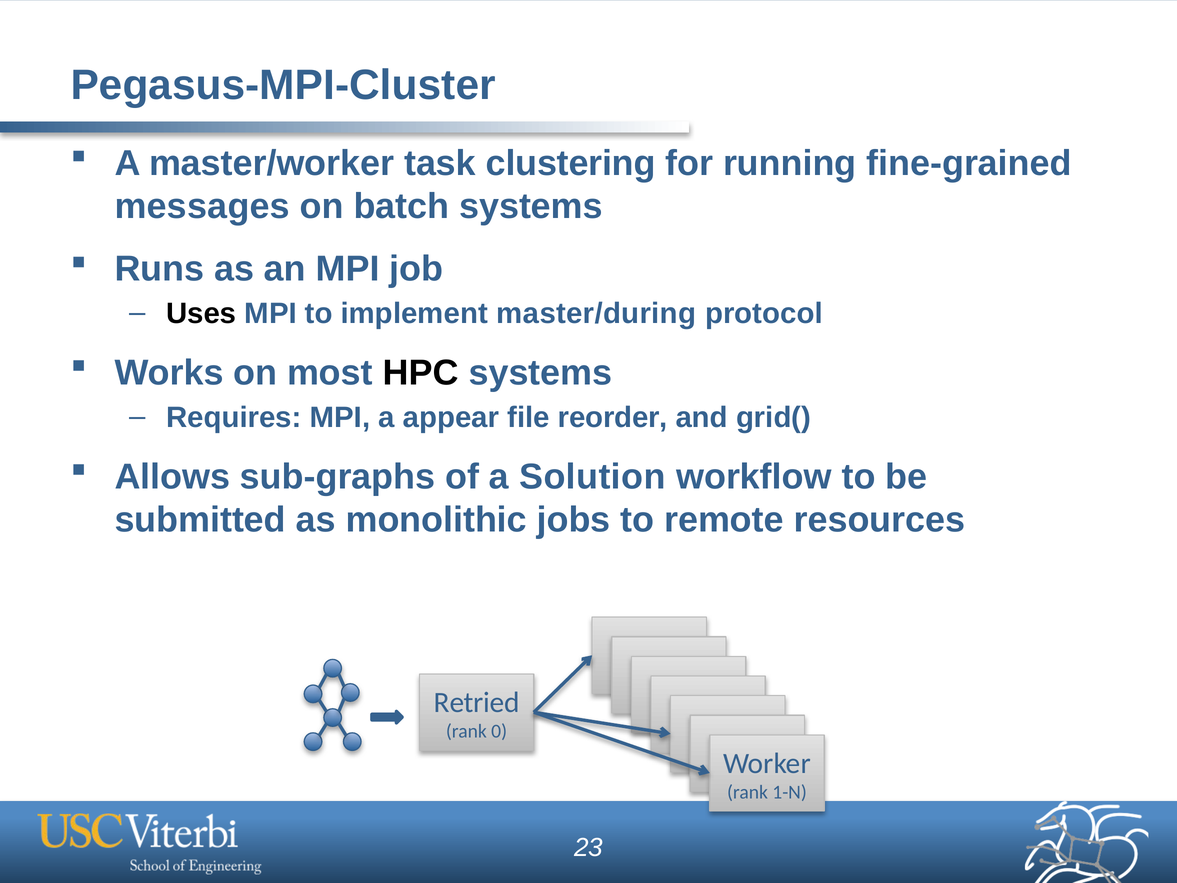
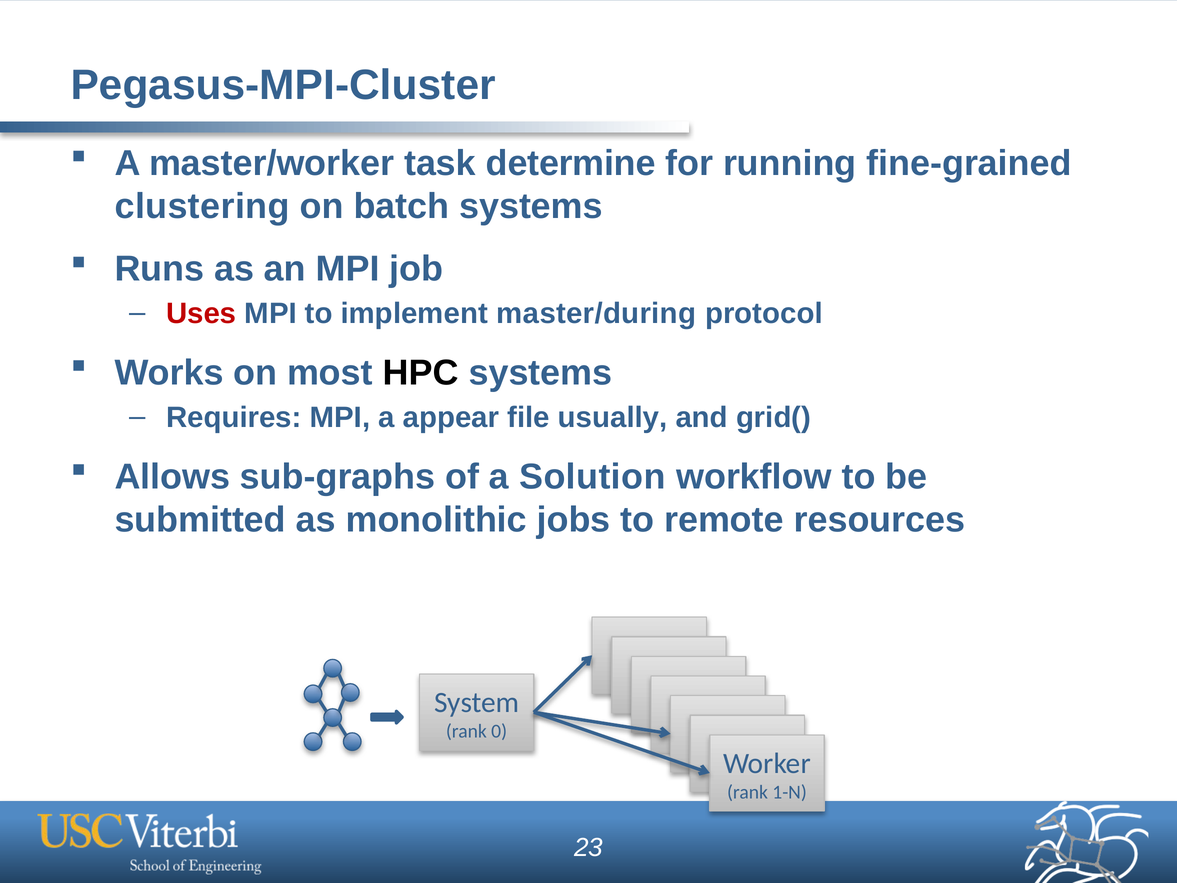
clustering: clustering -> determine
messages: messages -> clustering
Uses colour: black -> red
reorder: reorder -> usually
Retried: Retried -> System
